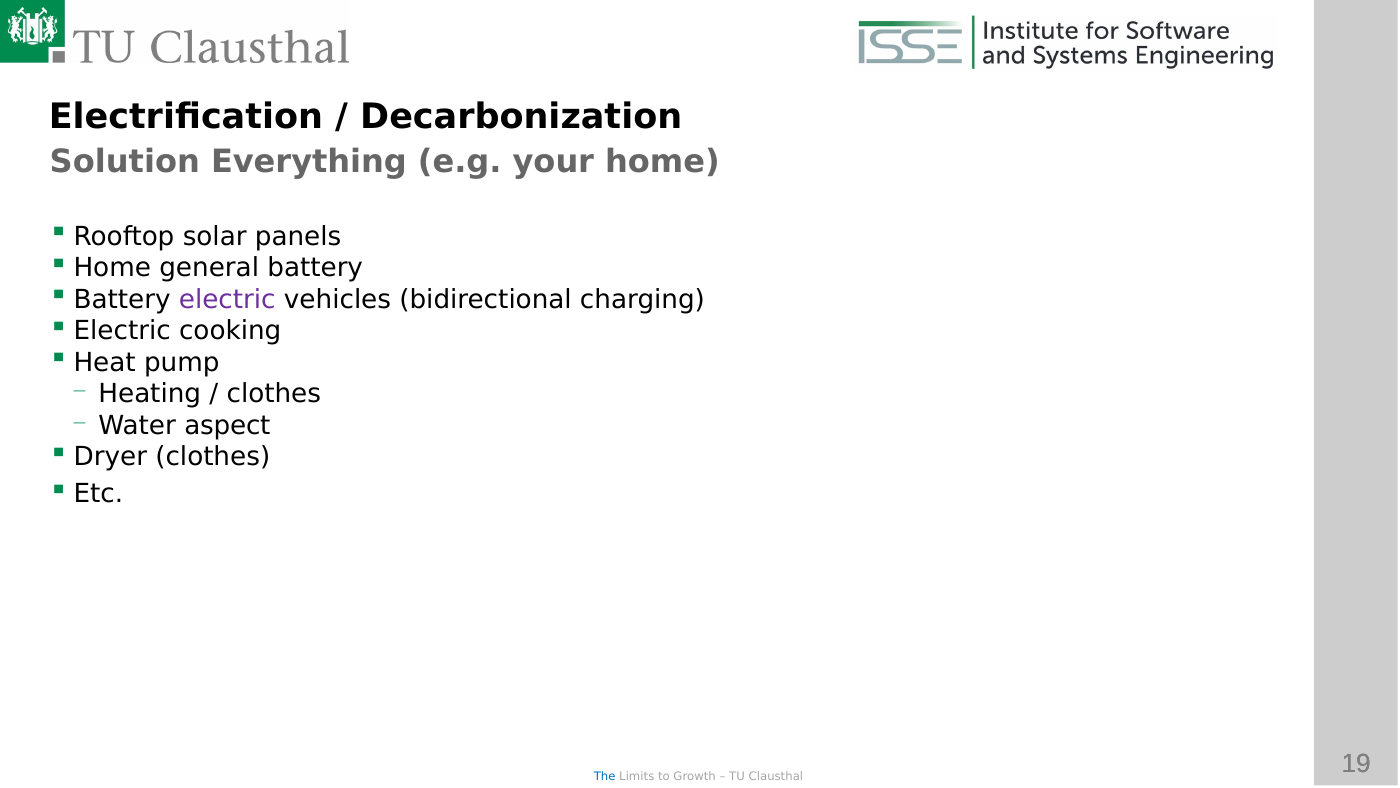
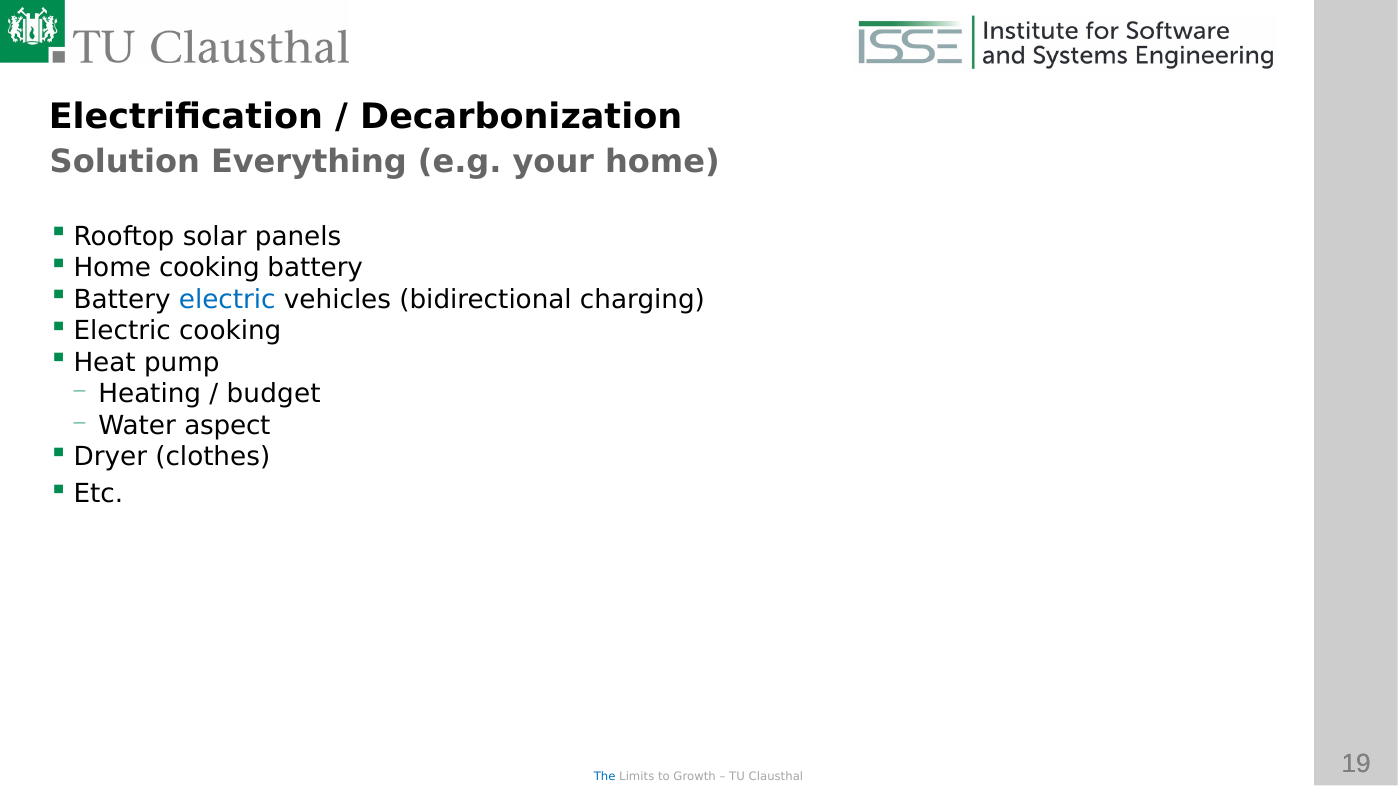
general at (209, 268): general -> cooking
electric at (227, 299) colour: purple -> blue
clothes at (274, 394): clothes -> budget
